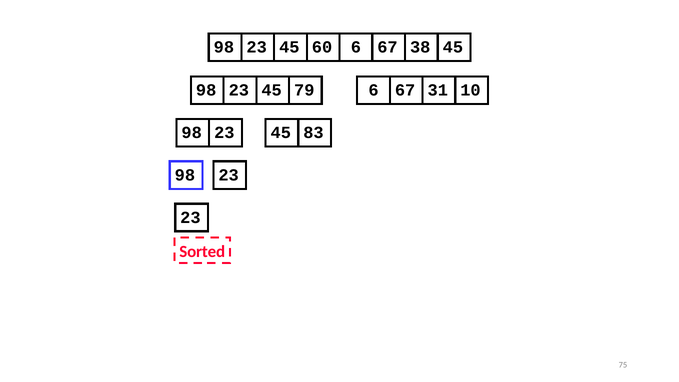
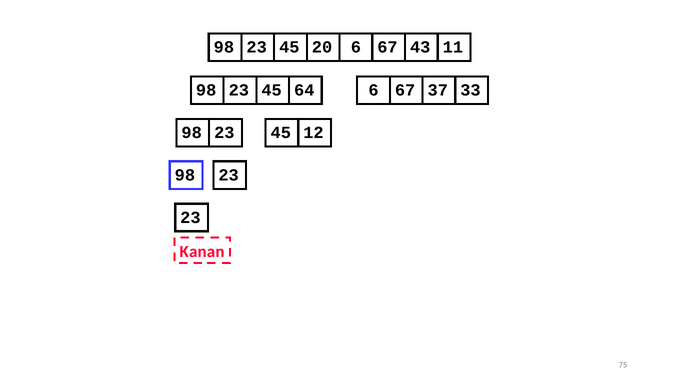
60: 60 -> 20
38: 38 -> 43
98 45: 45 -> 11
79: 79 -> 64
31: 31 -> 37
10: 10 -> 33
83: 83 -> 12
Sorted: Sorted -> Kanan
